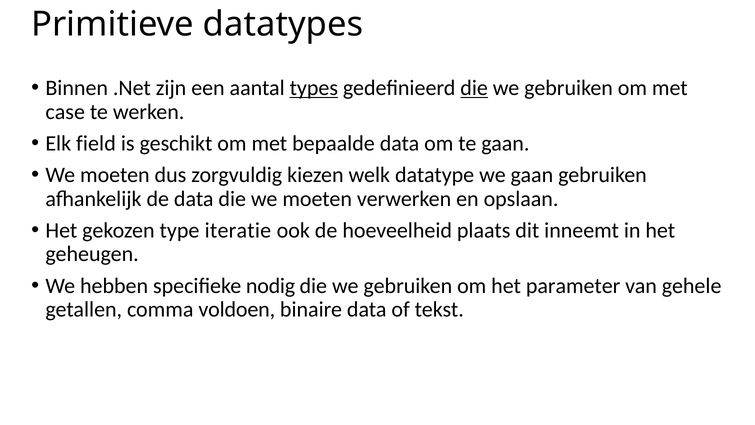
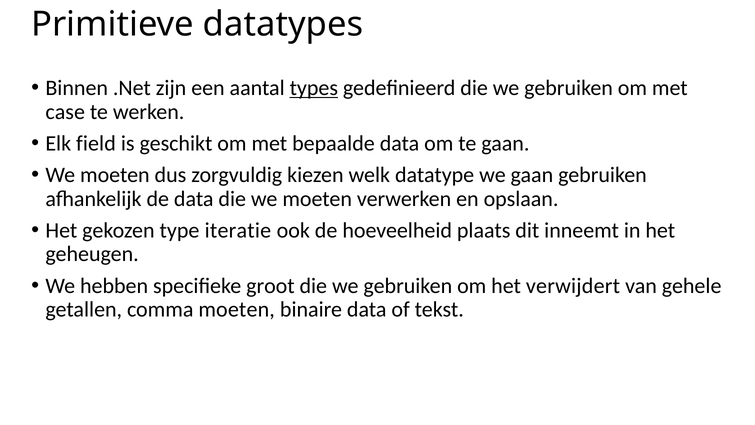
die at (474, 88) underline: present -> none
nodig: nodig -> groot
parameter: parameter -> verwijdert
comma voldoen: voldoen -> moeten
